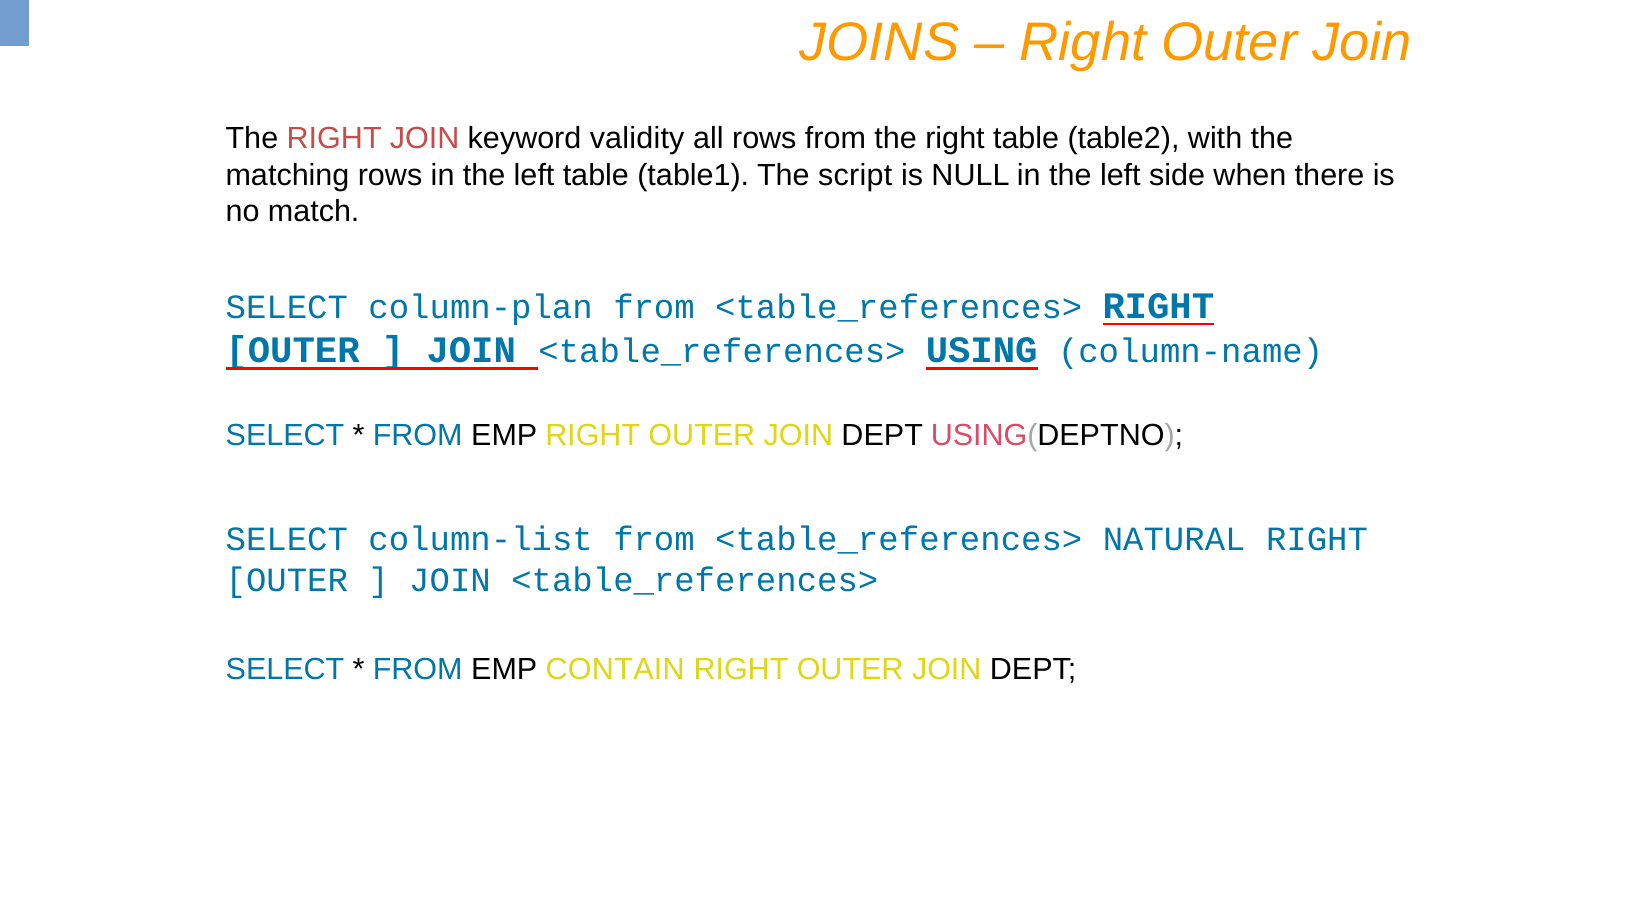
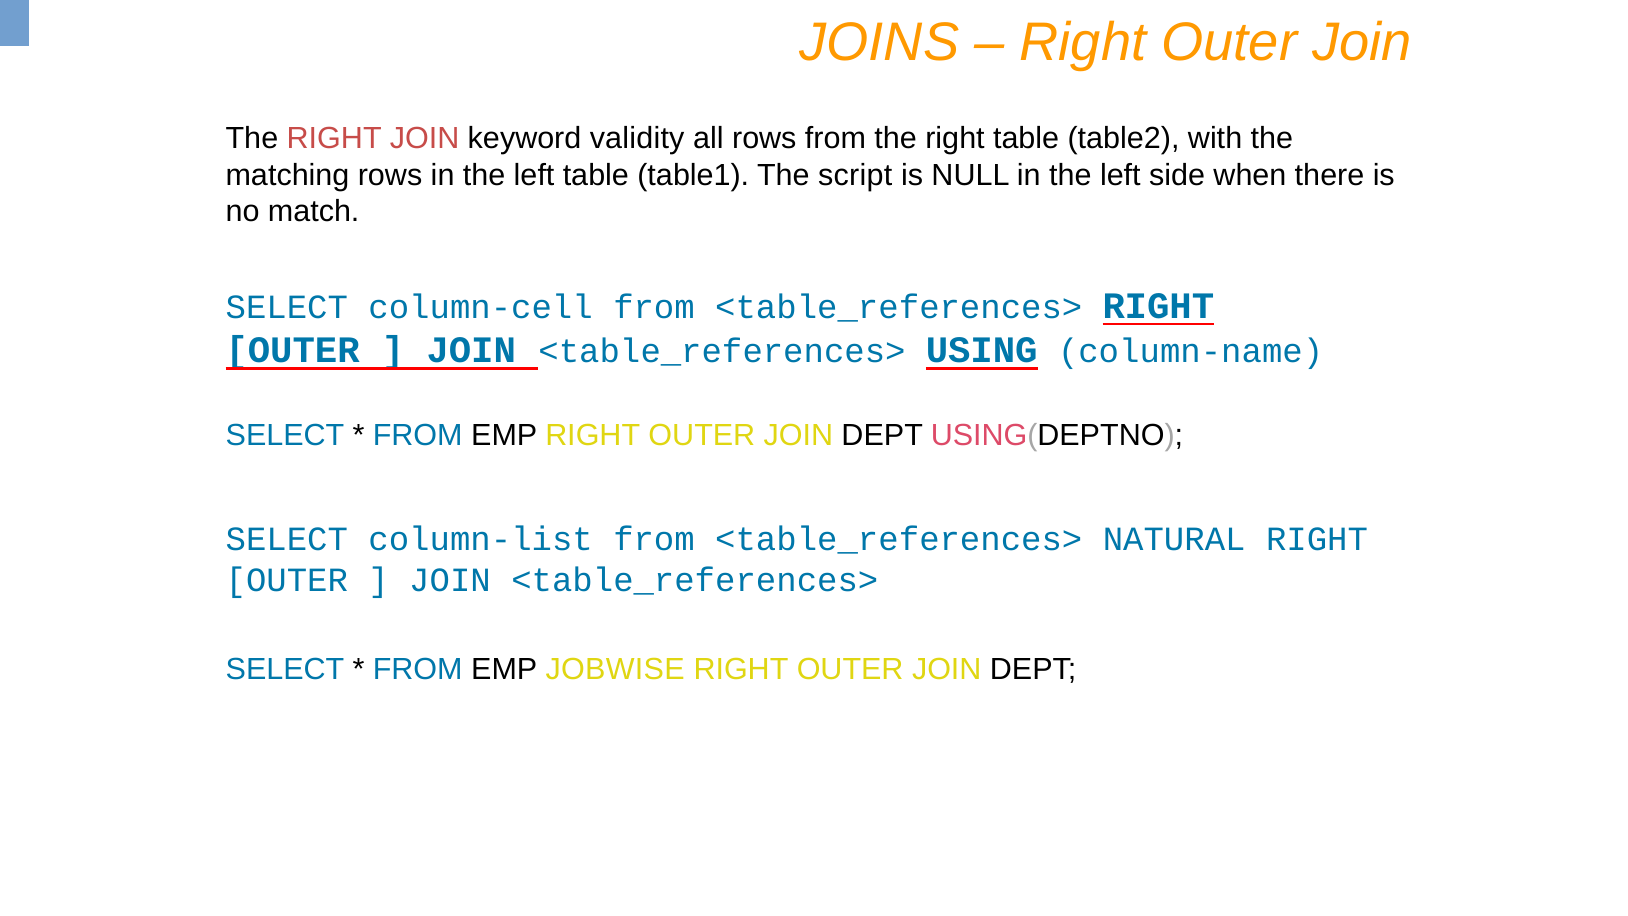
column-plan: column-plan -> column-cell
CONTAIN: CONTAIN -> JOBWISE
